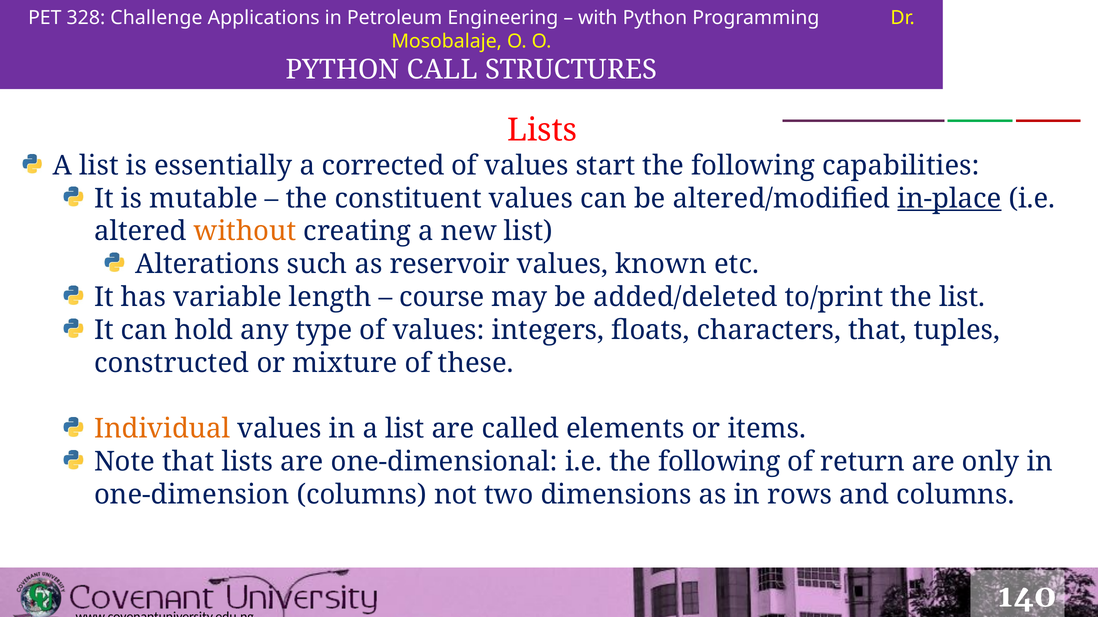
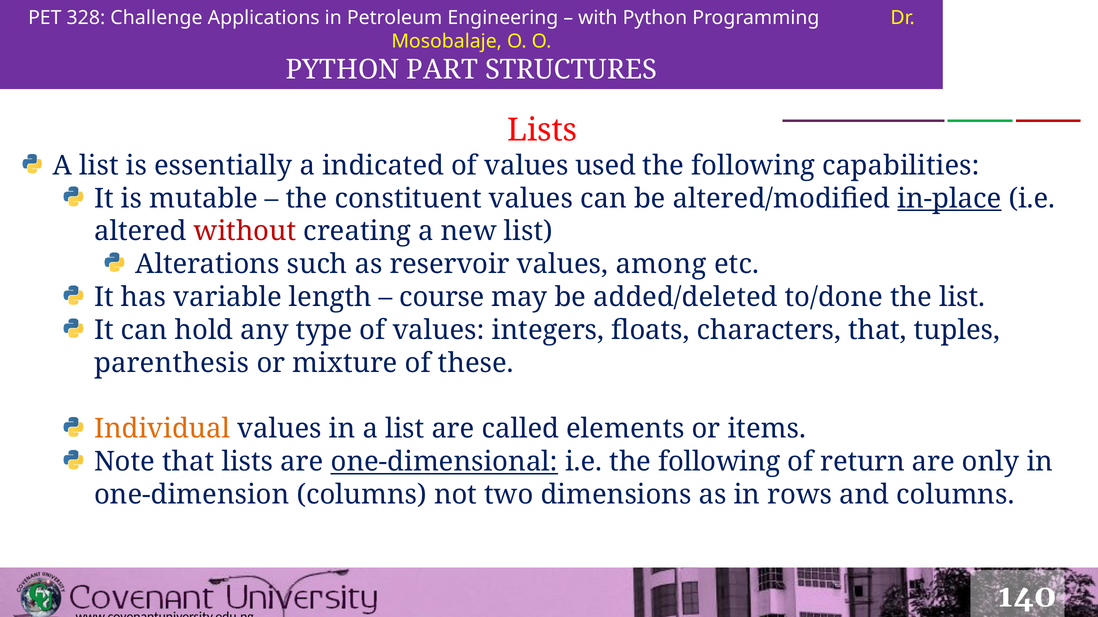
CALL: CALL -> PART
corrected: corrected -> indicated
start: start -> used
without colour: orange -> red
known: known -> among
to/print: to/print -> to/done
constructed: constructed -> parenthesis
one-dimensional underline: none -> present
